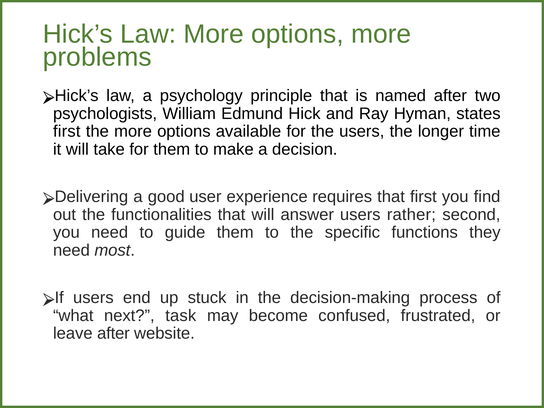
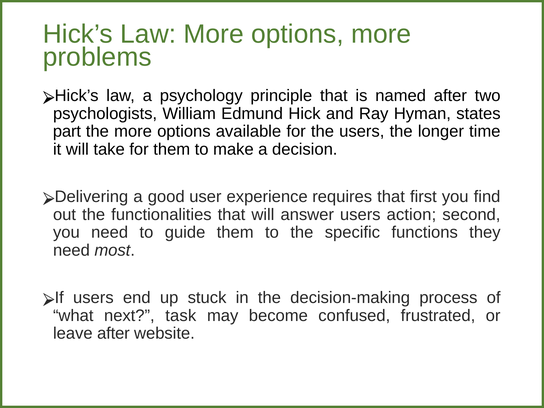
first at (67, 131): first -> part
rather: rather -> action
